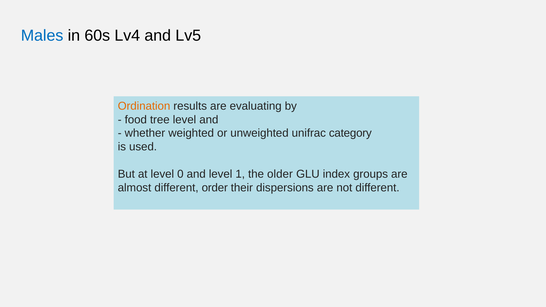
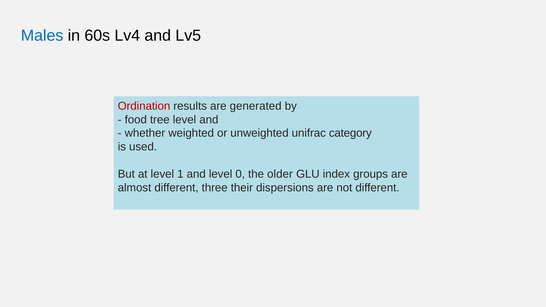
Ordination colour: orange -> red
evaluating: evaluating -> generated
0: 0 -> 1
1: 1 -> 0
order: order -> three
